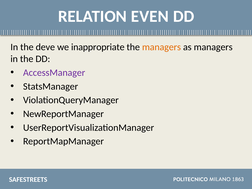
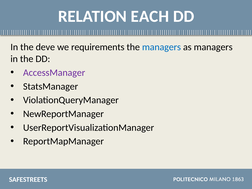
EVEN: EVEN -> EACH
inappropriate: inappropriate -> requirements
managers at (161, 47) colour: orange -> blue
